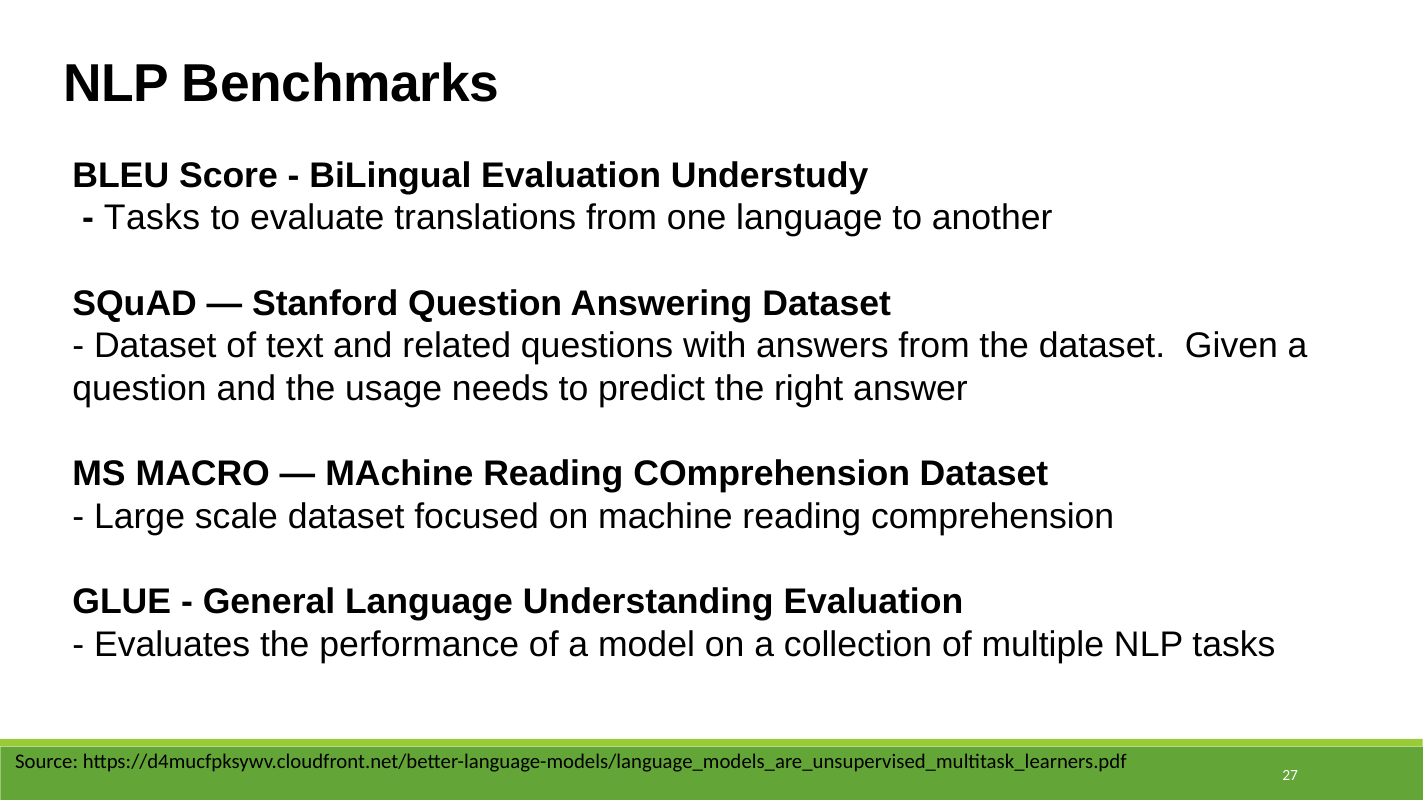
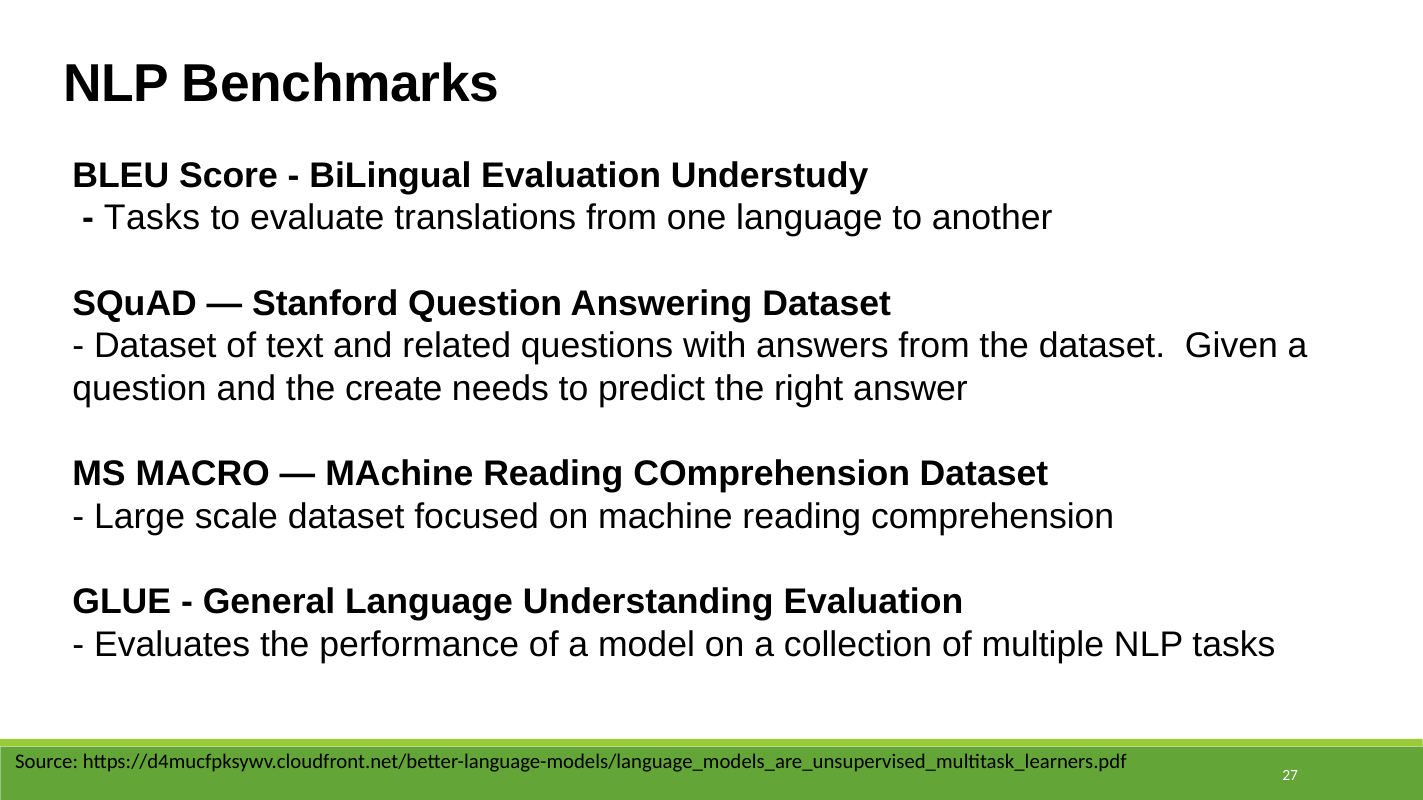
usage: usage -> create
